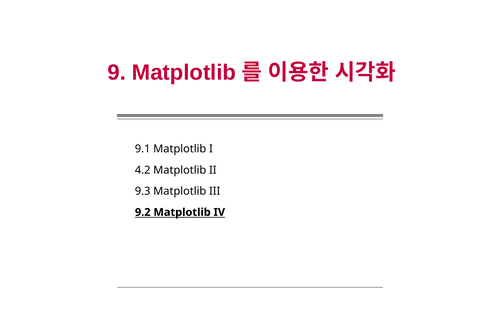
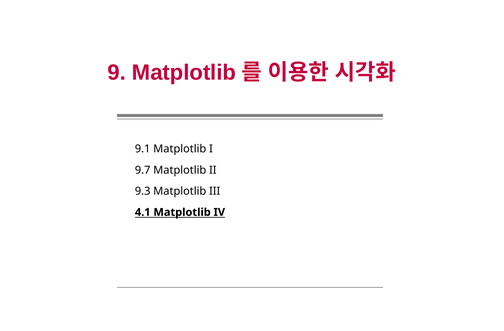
4.2: 4.2 -> 9.7
9.2: 9.2 -> 4.1
